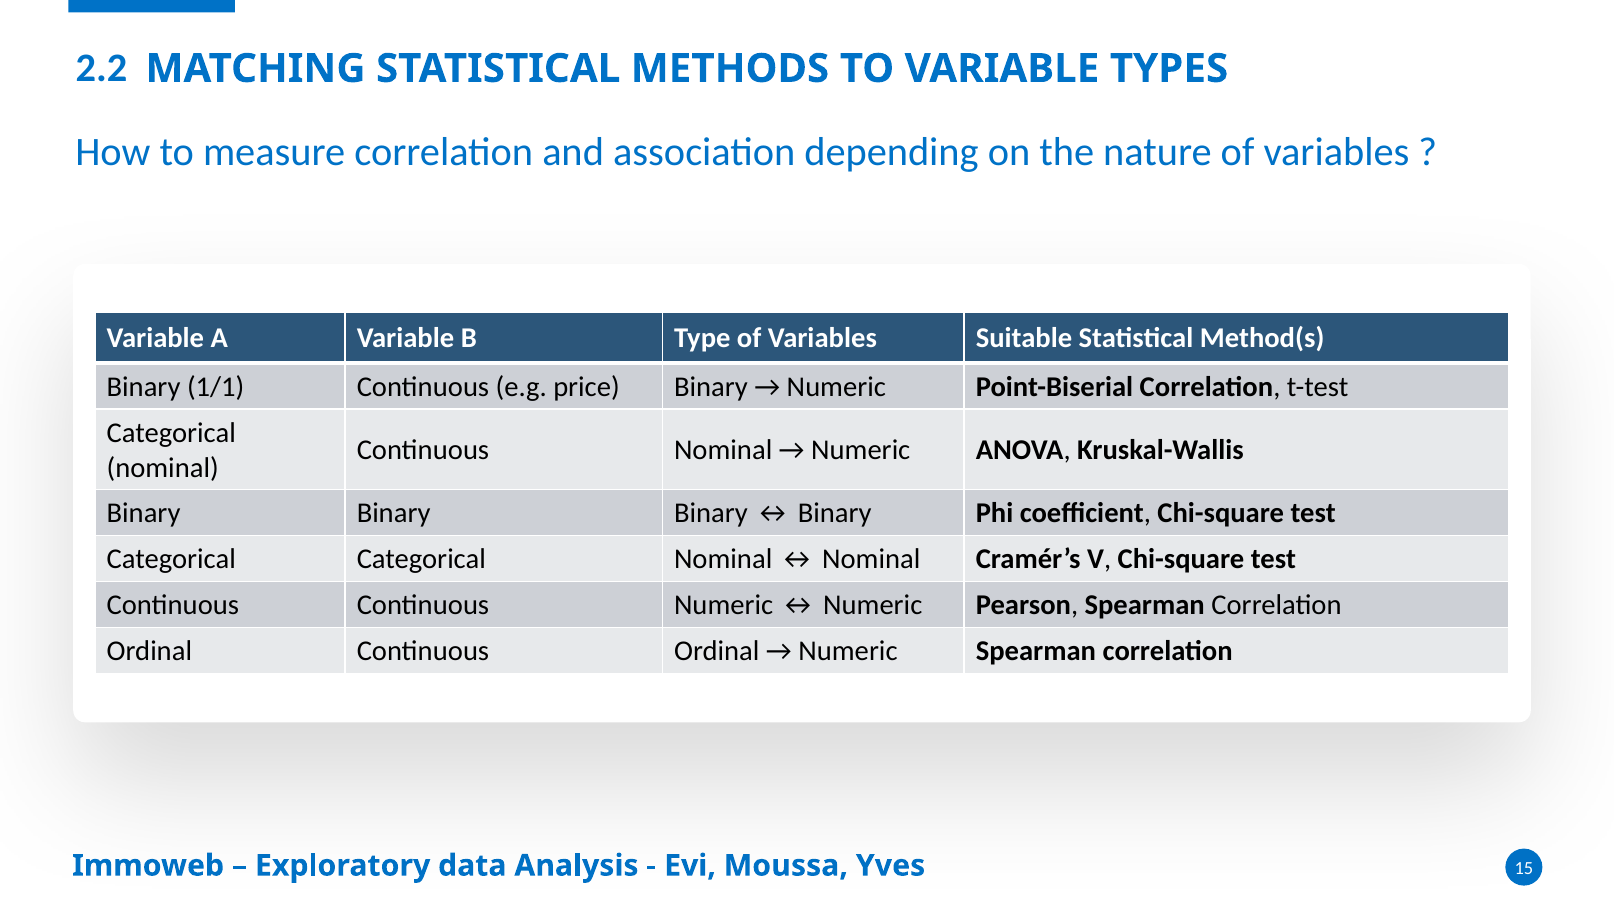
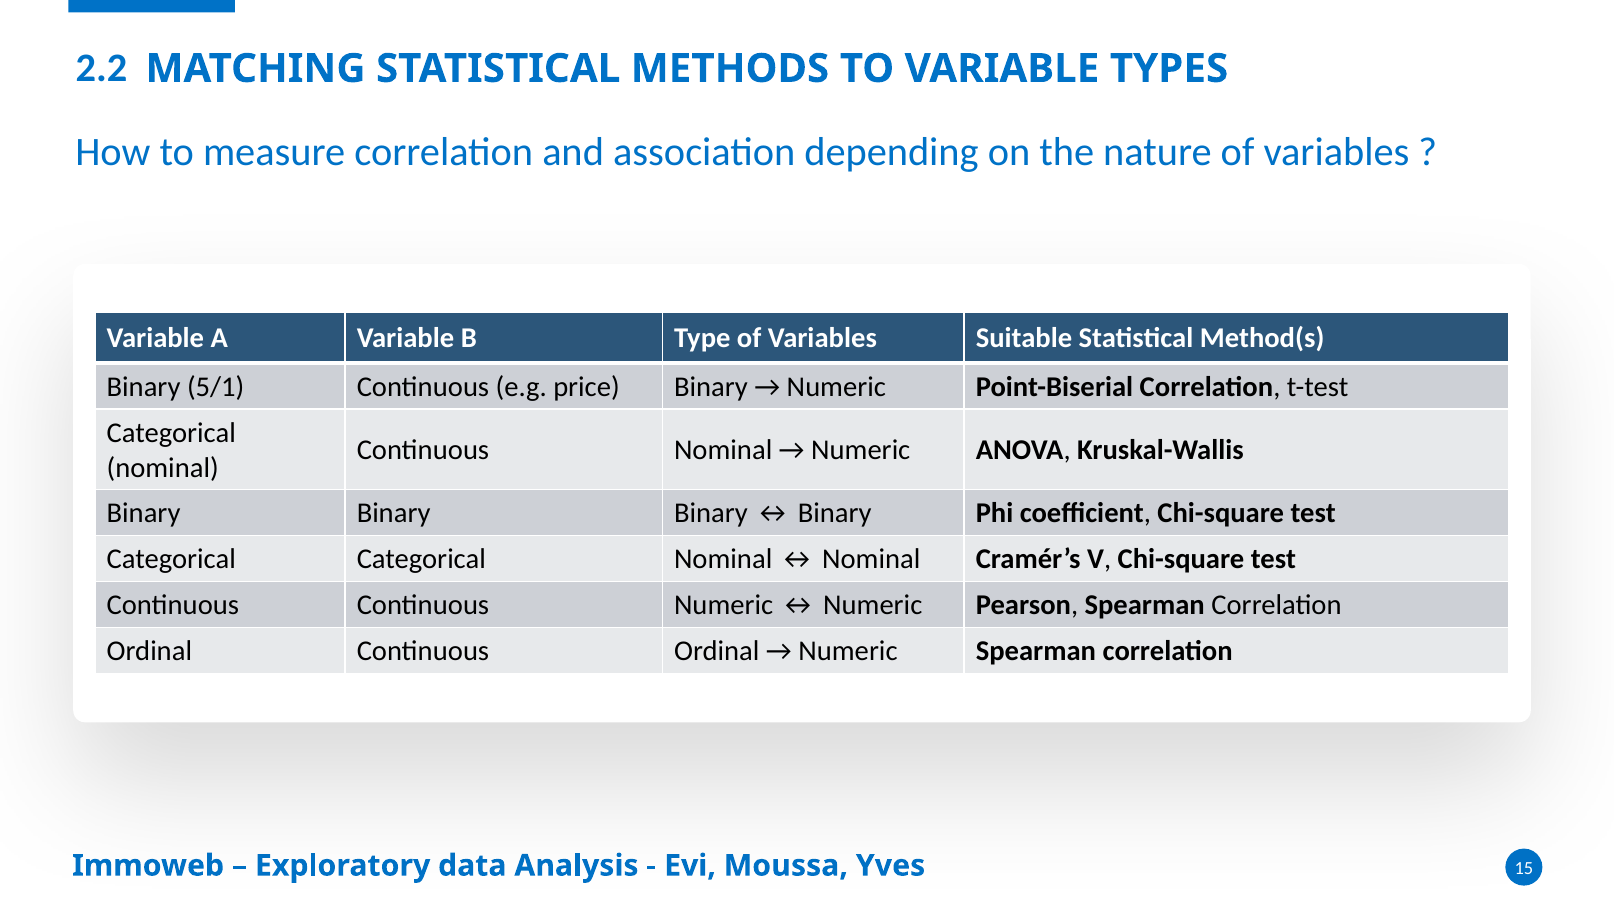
1/1: 1/1 -> 5/1
